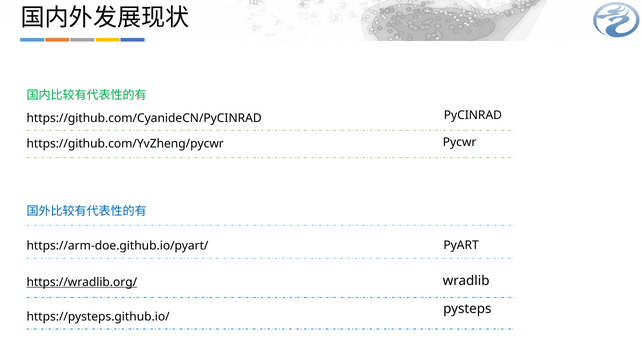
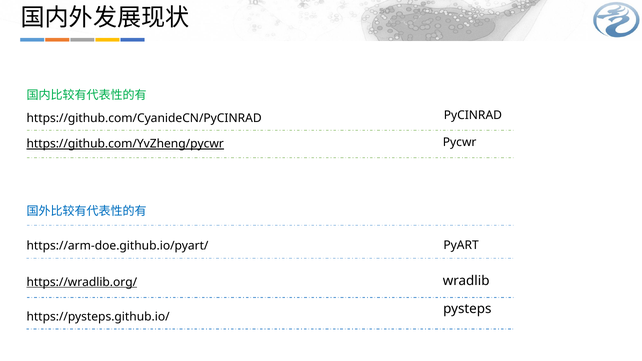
https://github.com/YvZheng/pycwr underline: none -> present
